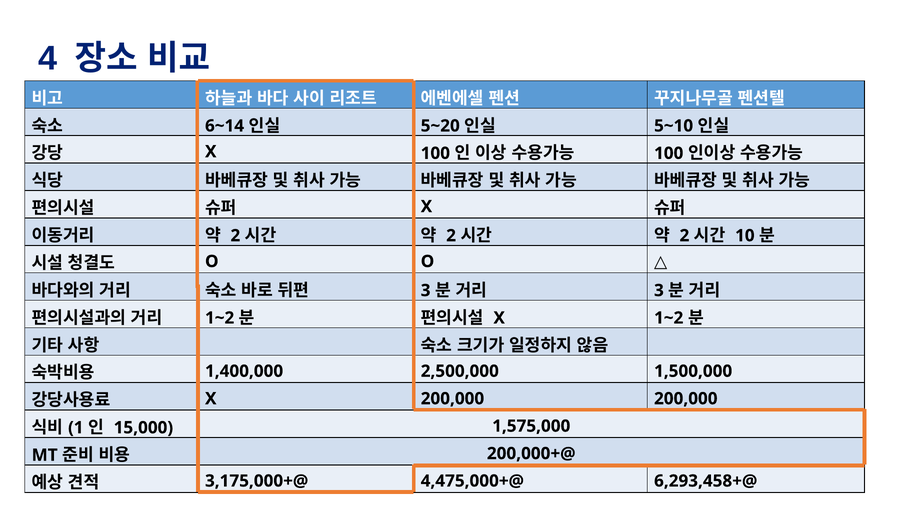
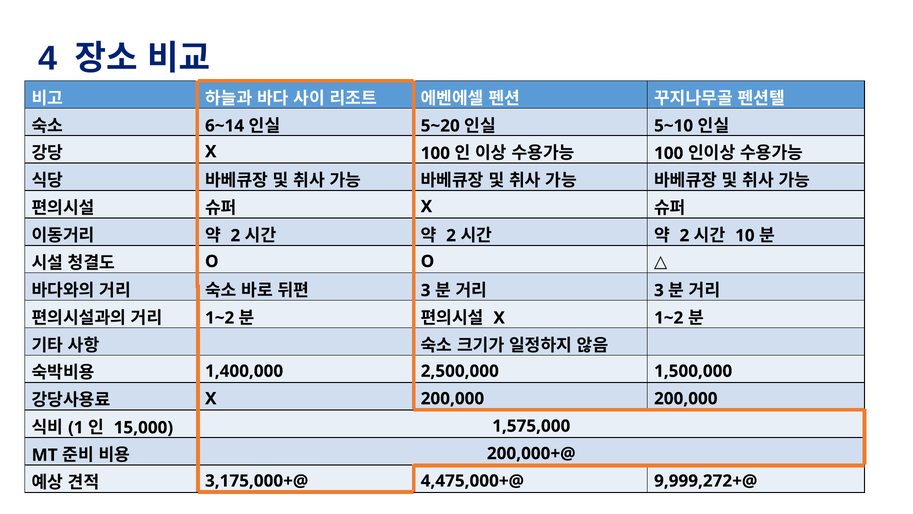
6,293,458+@: 6,293,458+@ -> 9,999,272+@
